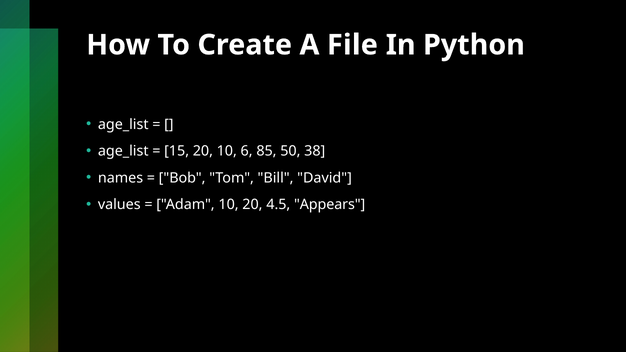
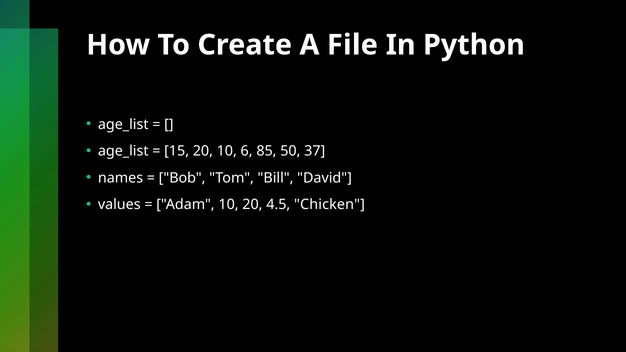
38: 38 -> 37
Appears: Appears -> Chicken
